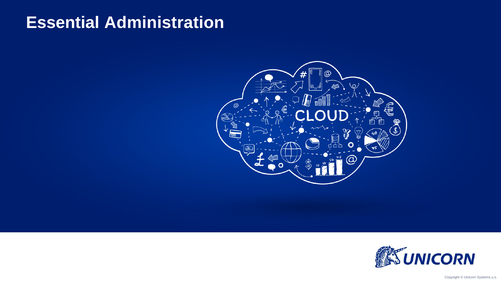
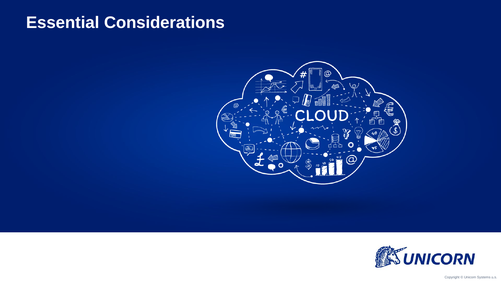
Administration: Administration -> Considerations
